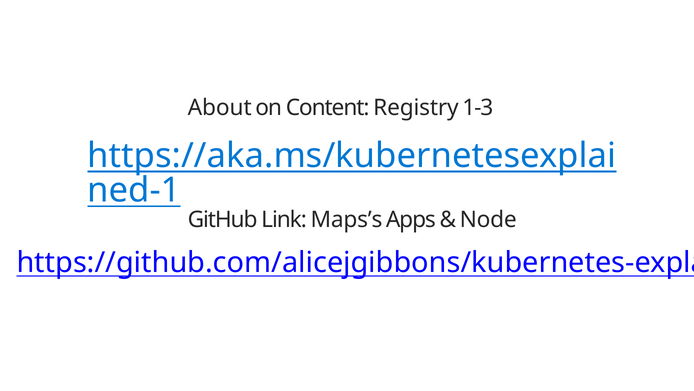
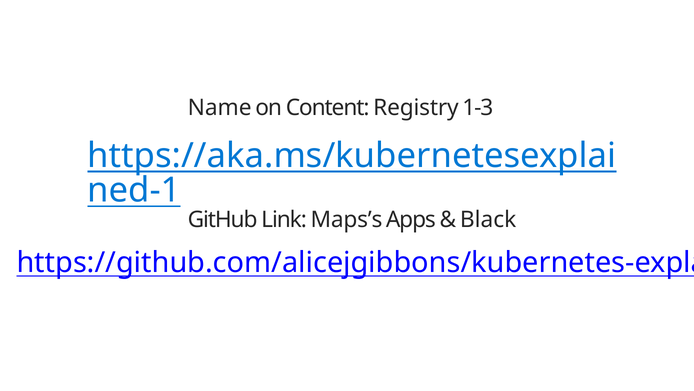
About: About -> Name
Node: Node -> Black
